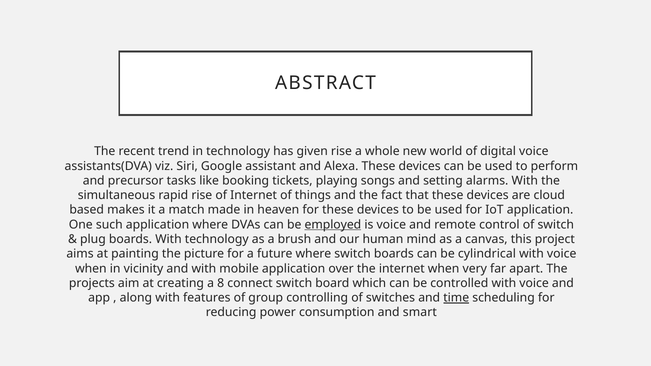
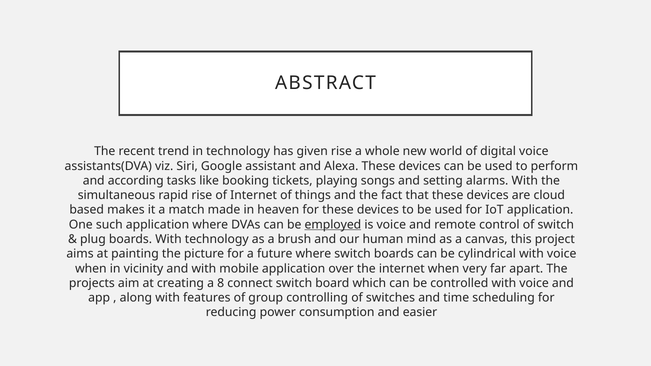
precursor: precursor -> according
time underline: present -> none
smart: smart -> easier
